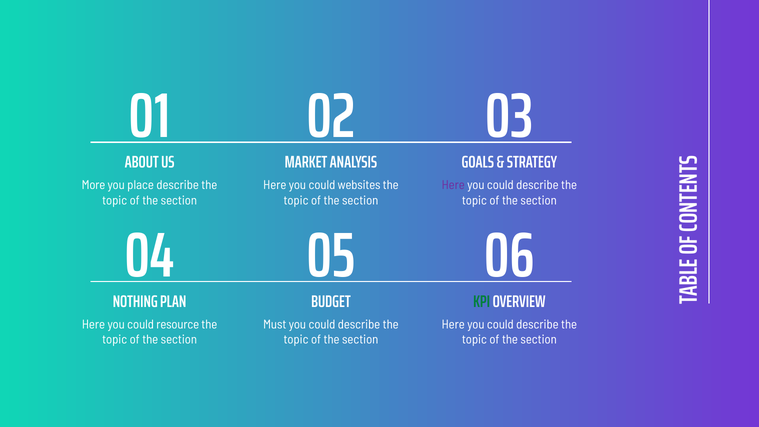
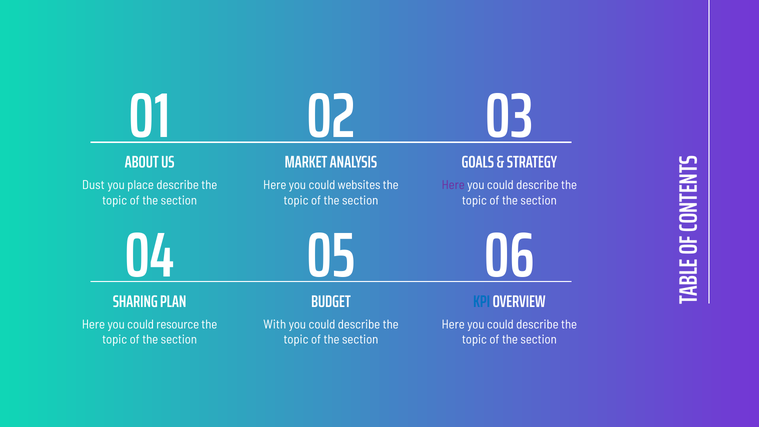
More: More -> Dust
NOTHING: NOTHING -> SHARING
KPI colour: green -> blue
Must: Must -> With
